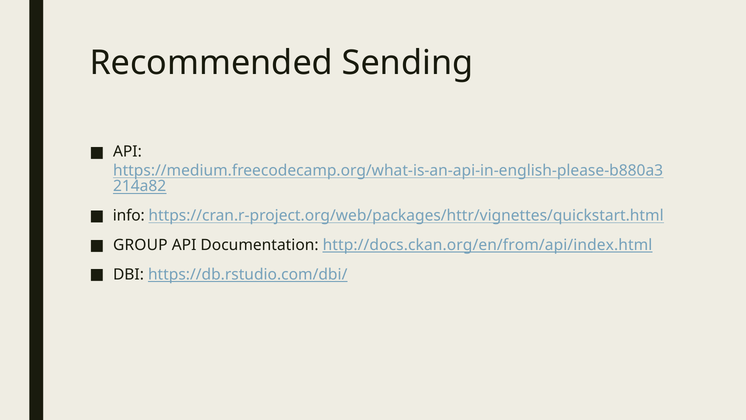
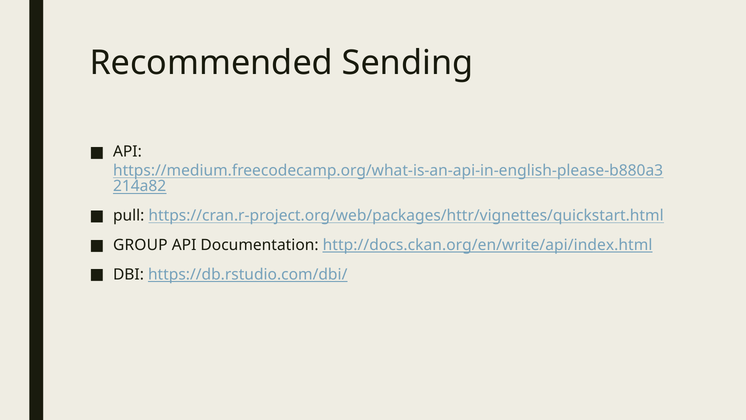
info: info -> pull
http://docs.ckan.org/en/from/api/index.html: http://docs.ckan.org/en/from/api/index.html -> http://docs.ckan.org/en/write/api/index.html
